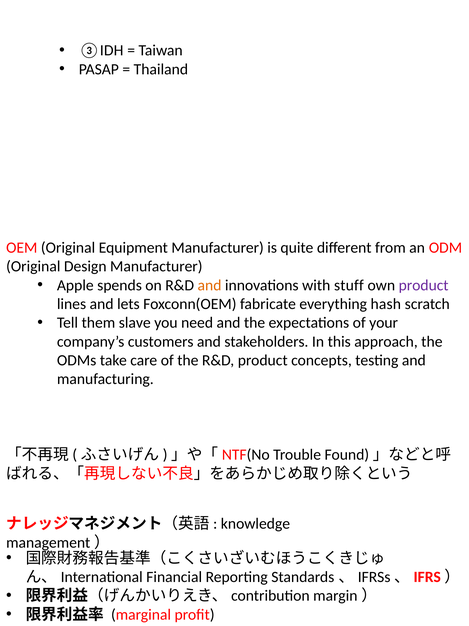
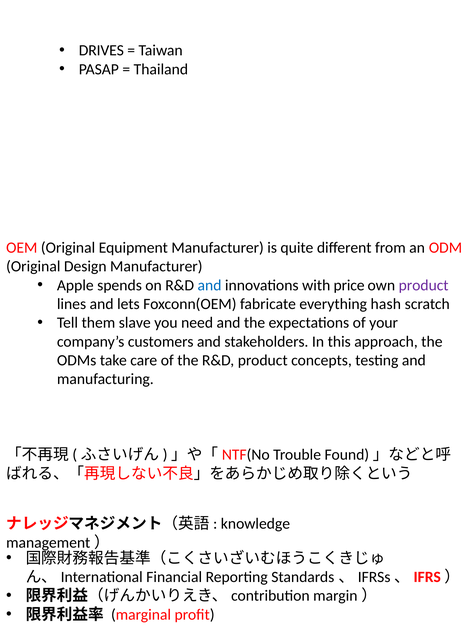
③IDH: ③IDH -> DRIVES
and at (210, 285) colour: orange -> blue
stuff: stuff -> price
